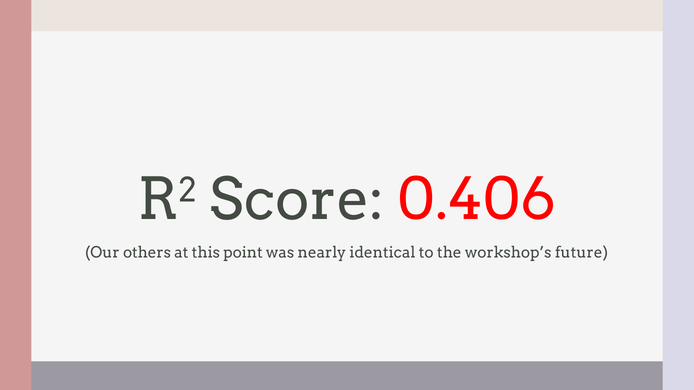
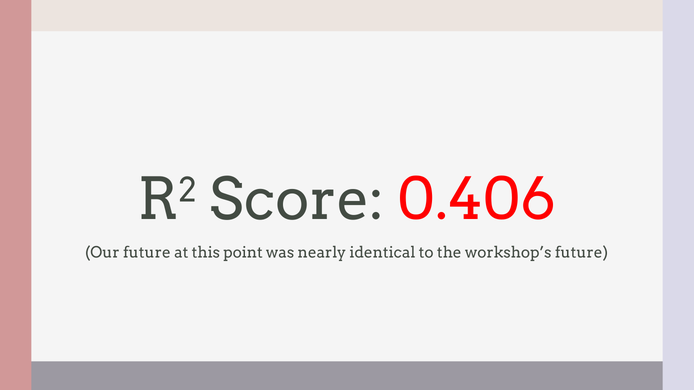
Our others: others -> future
